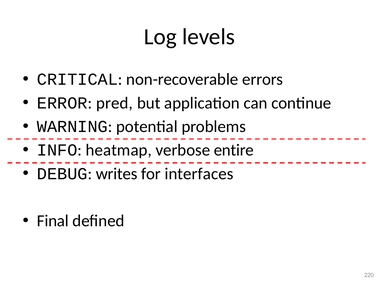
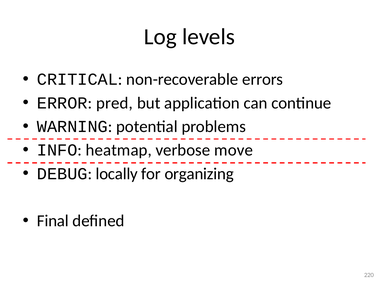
entire: entire -> move
writes: writes -> locally
interfaces: interfaces -> organizing
